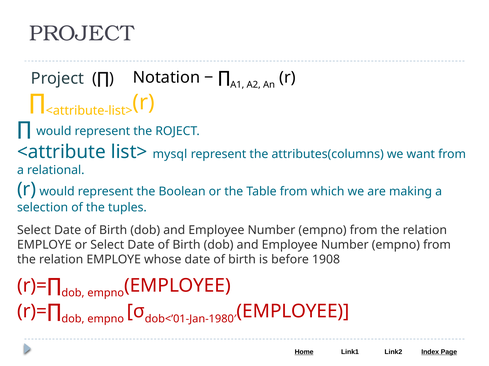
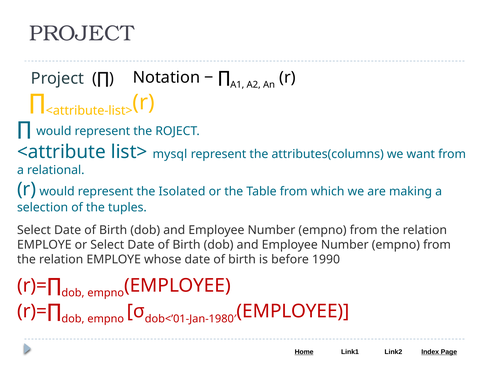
Boolean: Boolean -> Isolated
1908: 1908 -> 1990
